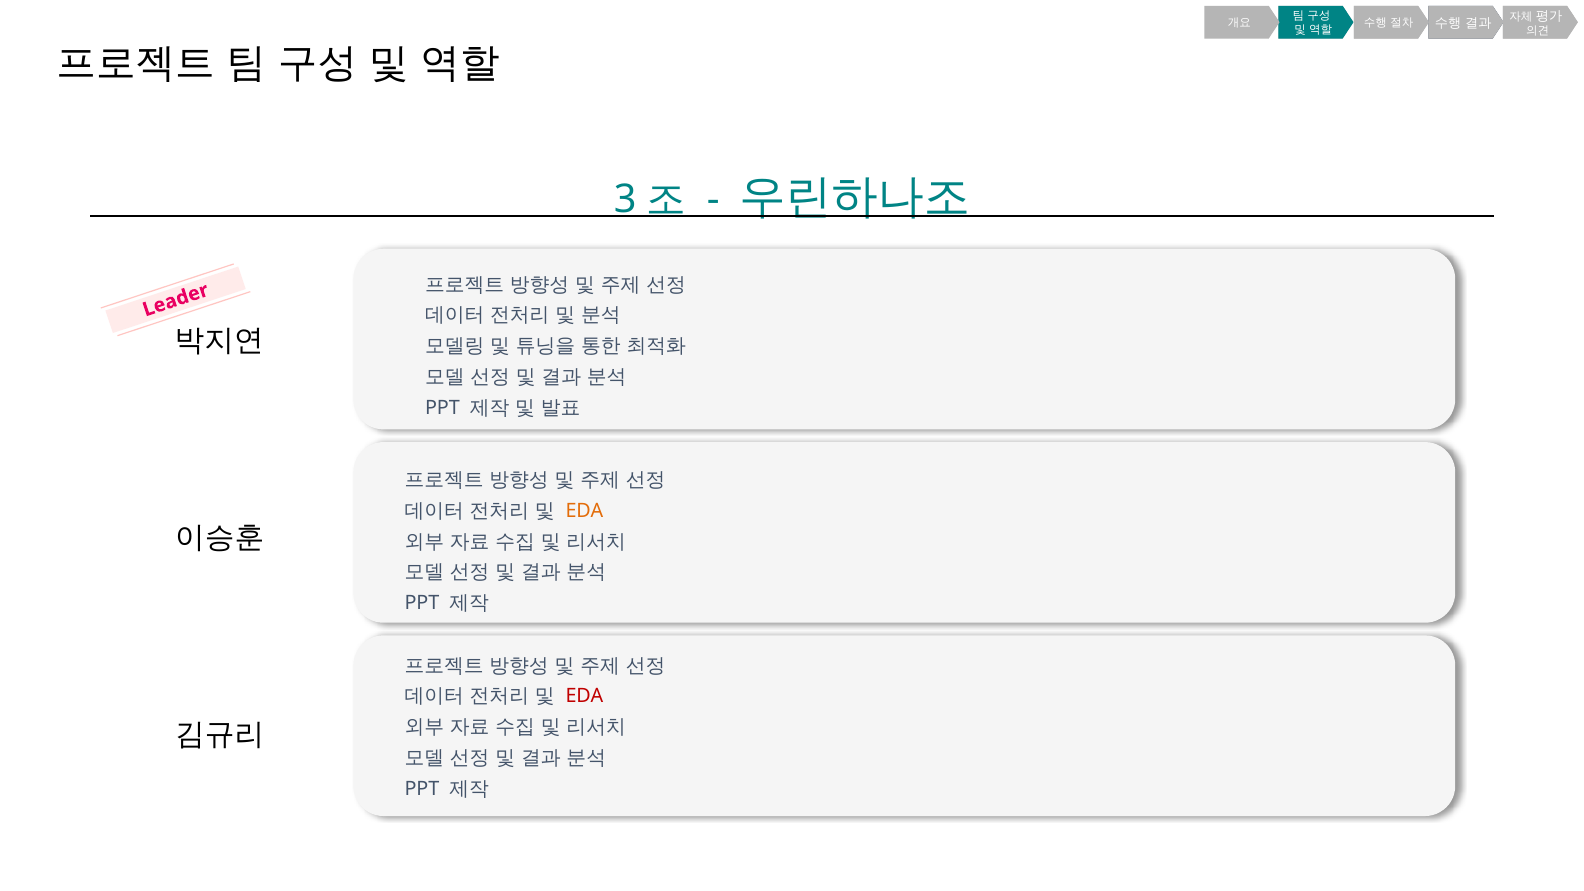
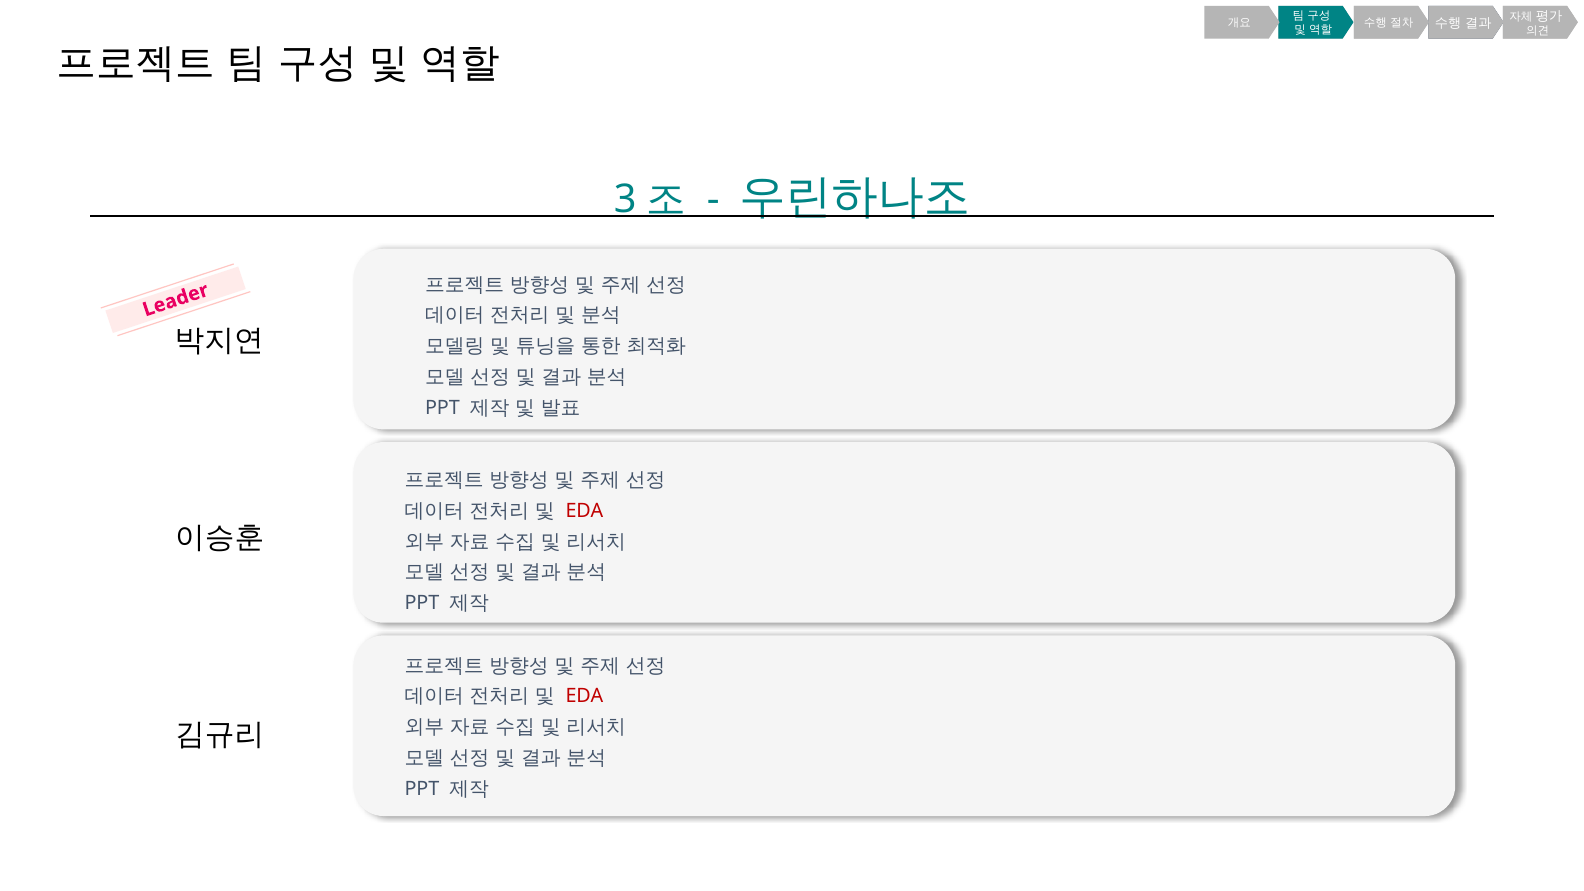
EDA at (584, 511) colour: orange -> red
